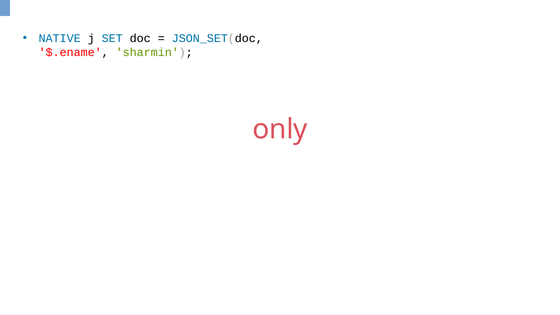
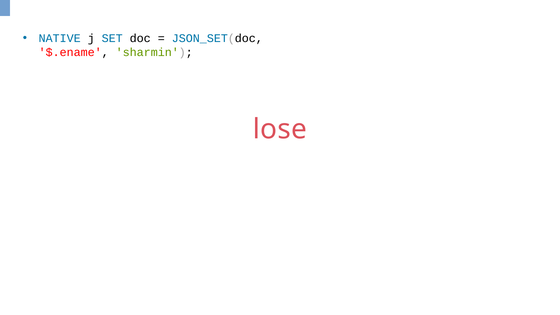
only: only -> lose
